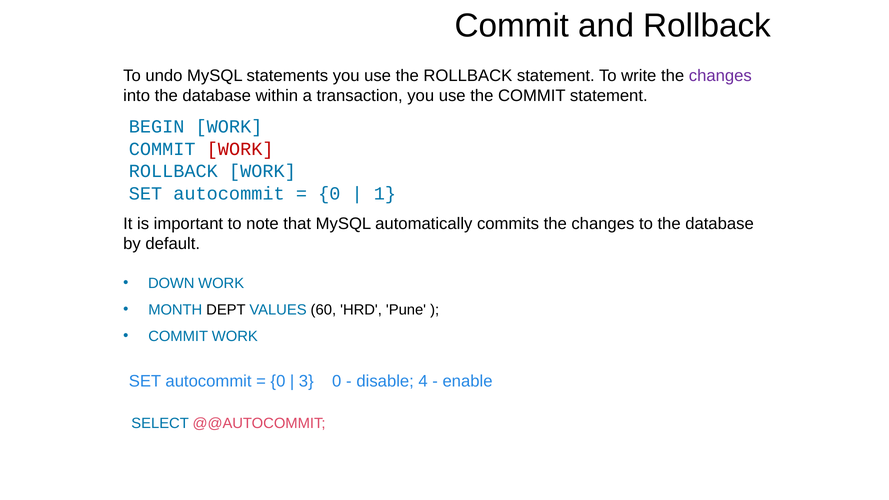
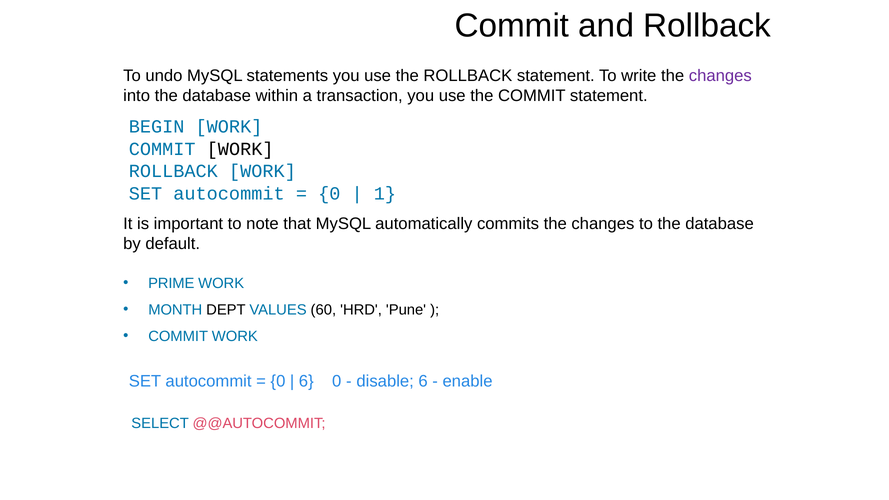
WORK at (240, 149) colour: red -> black
DOWN: DOWN -> PRIME
3 at (306, 381): 3 -> 6
disable 4: 4 -> 6
